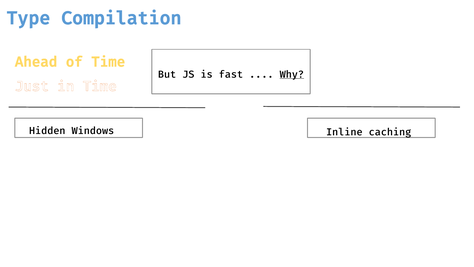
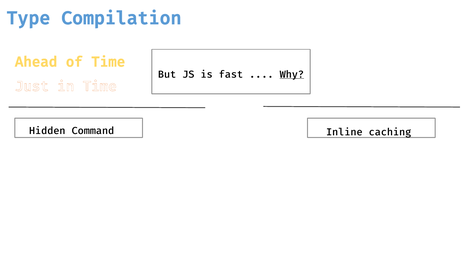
Windows: Windows -> Command
